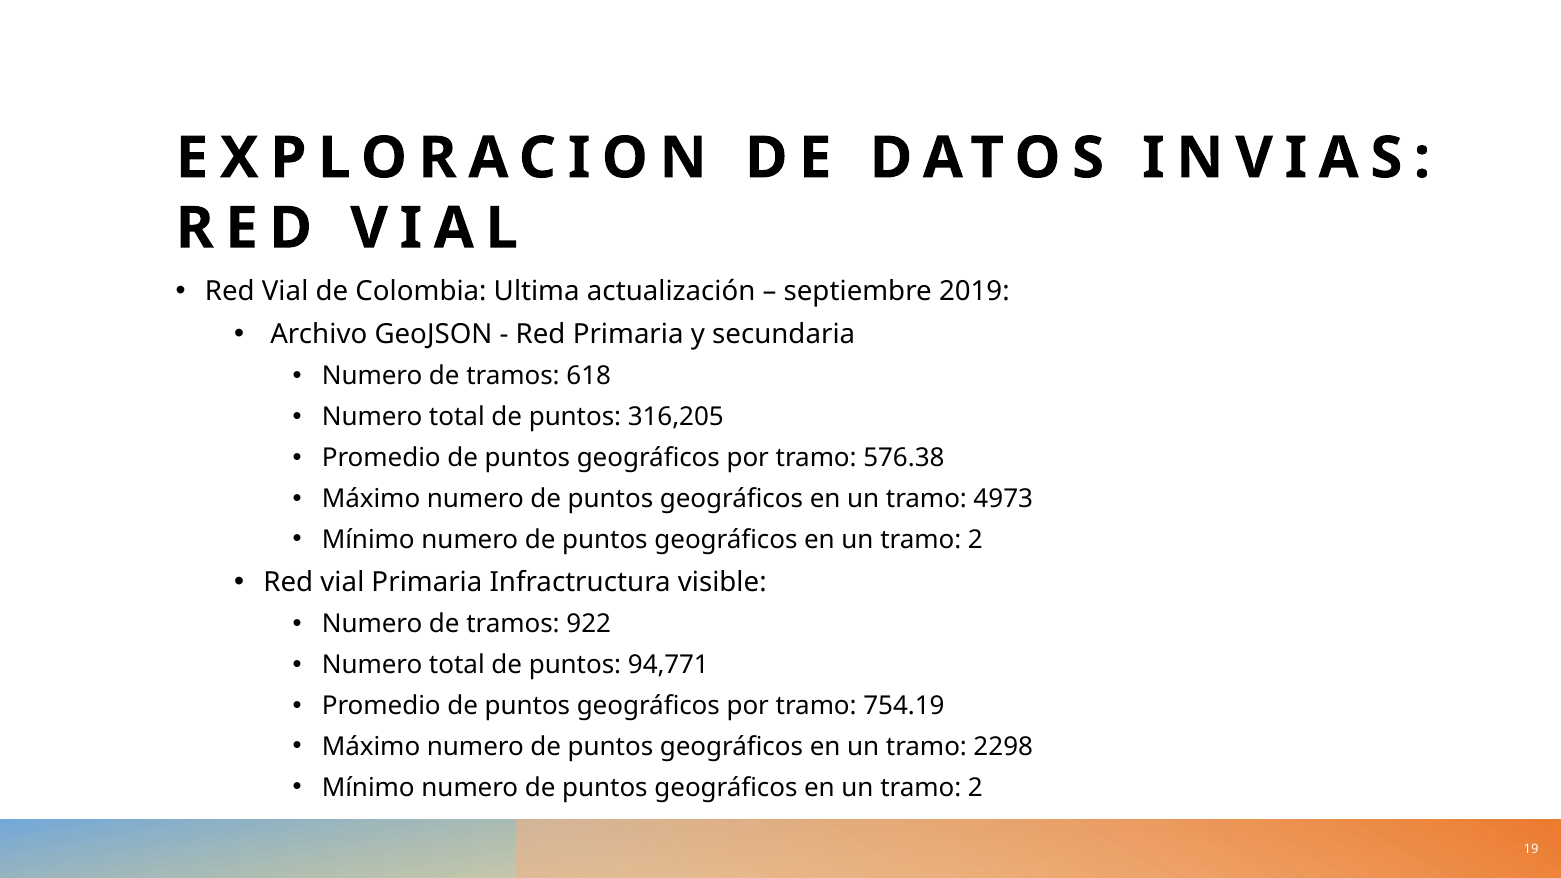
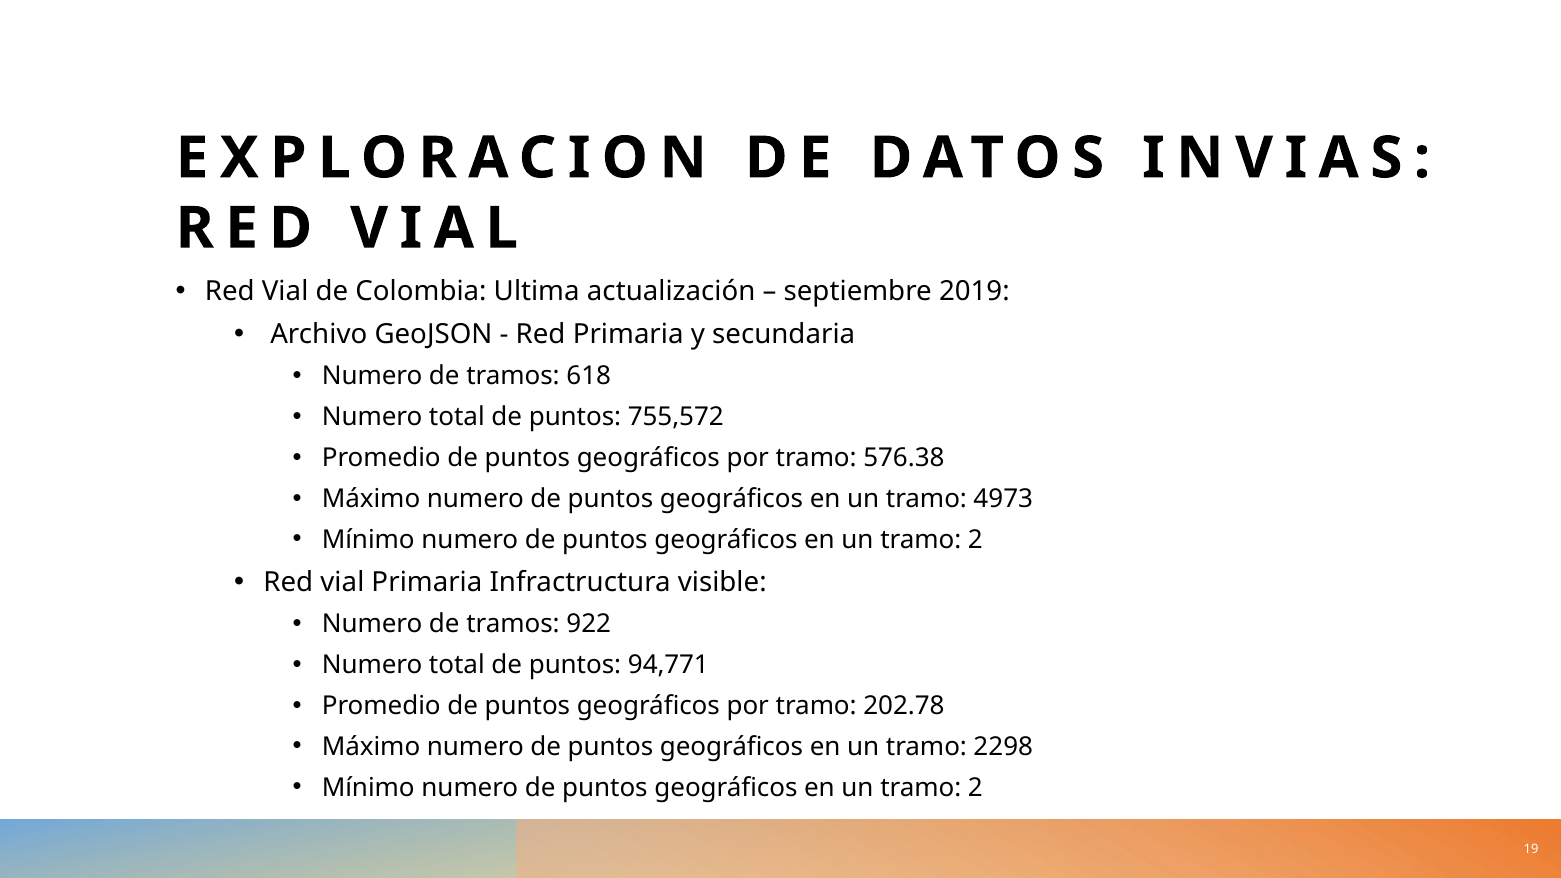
316,205: 316,205 -> 755,572
754.19: 754.19 -> 202.78
